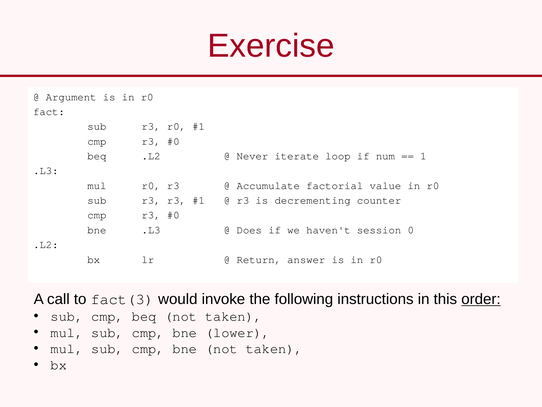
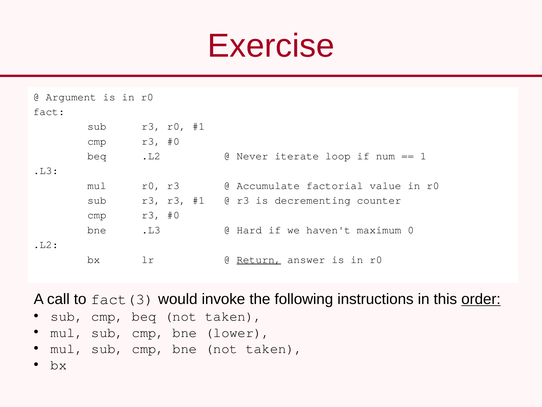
Does: Does -> Hard
session: session -> maximum
Return underline: none -> present
